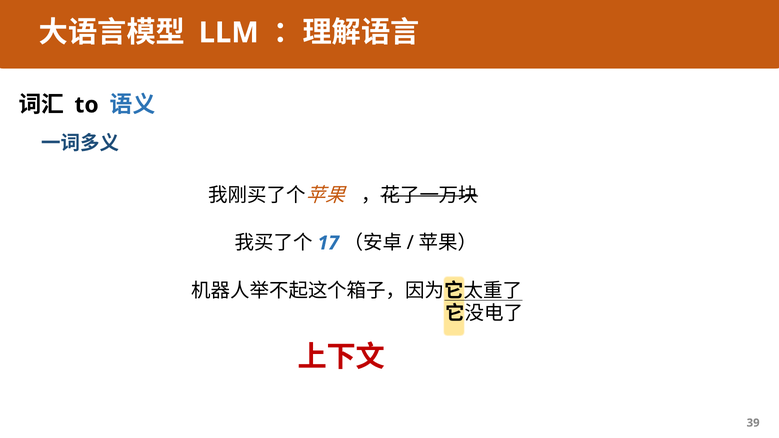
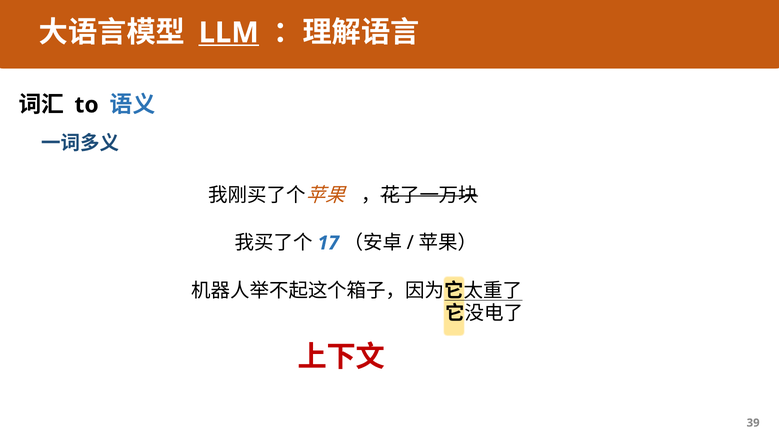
LLM underline: none -> present
